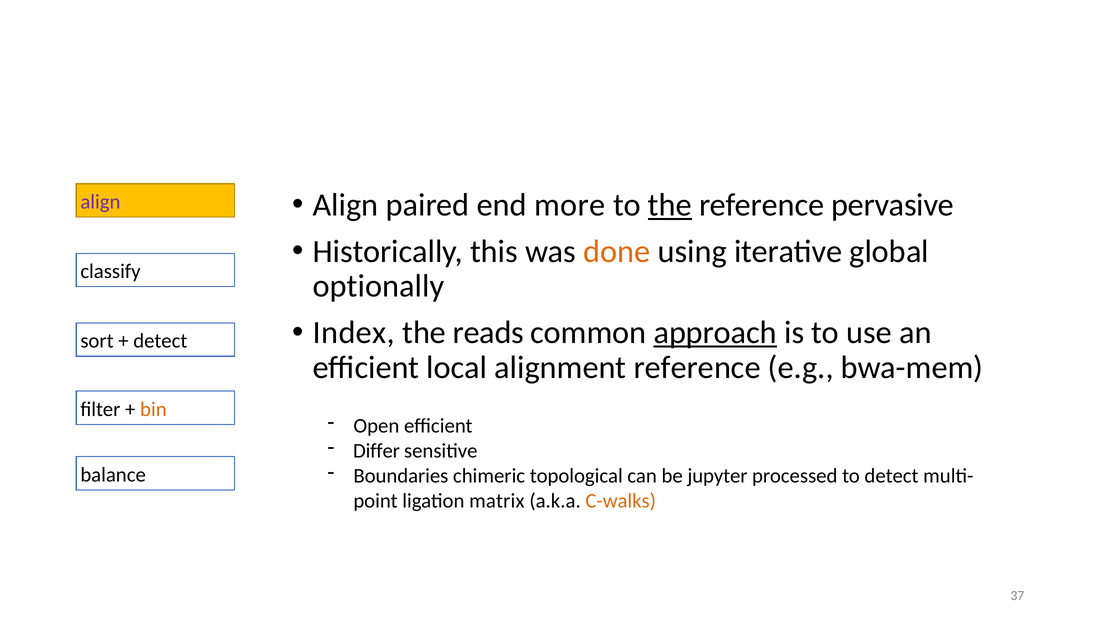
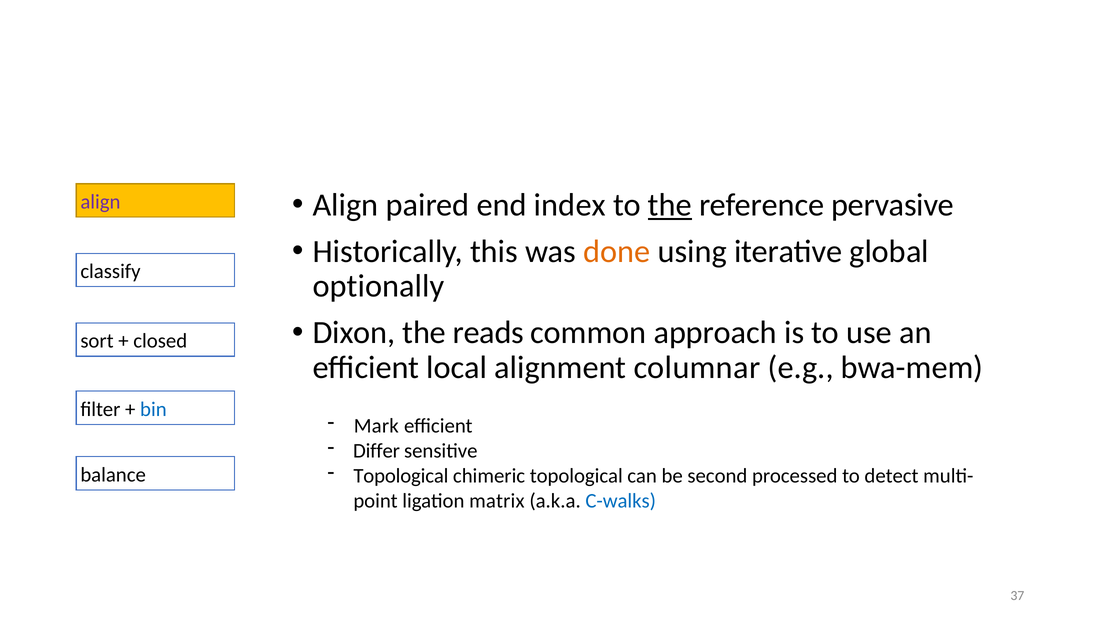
more: more -> index
Index: Index -> Dixon
approach underline: present -> none
detect at (160, 341): detect -> closed
alignment reference: reference -> columnar
bin colour: orange -> blue
Open: Open -> Mark
Boundaries at (401, 476): Boundaries -> Topological
jupyter: jupyter -> second
C-walks colour: orange -> blue
